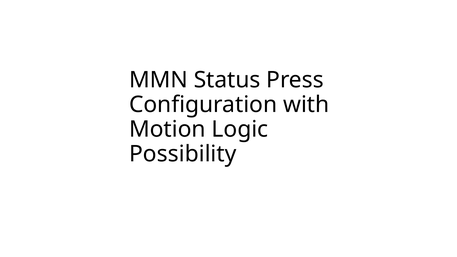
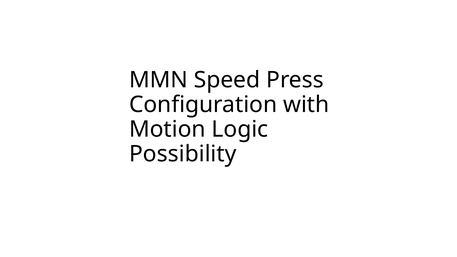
Status: Status -> Speed
